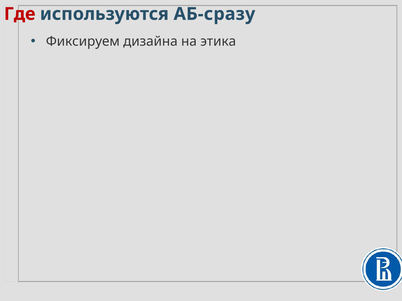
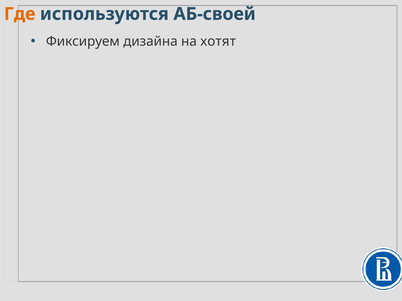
Где colour: red -> orange
АБ-сразу: АБ-сразу -> АБ-своей
этика: этика -> хотят
